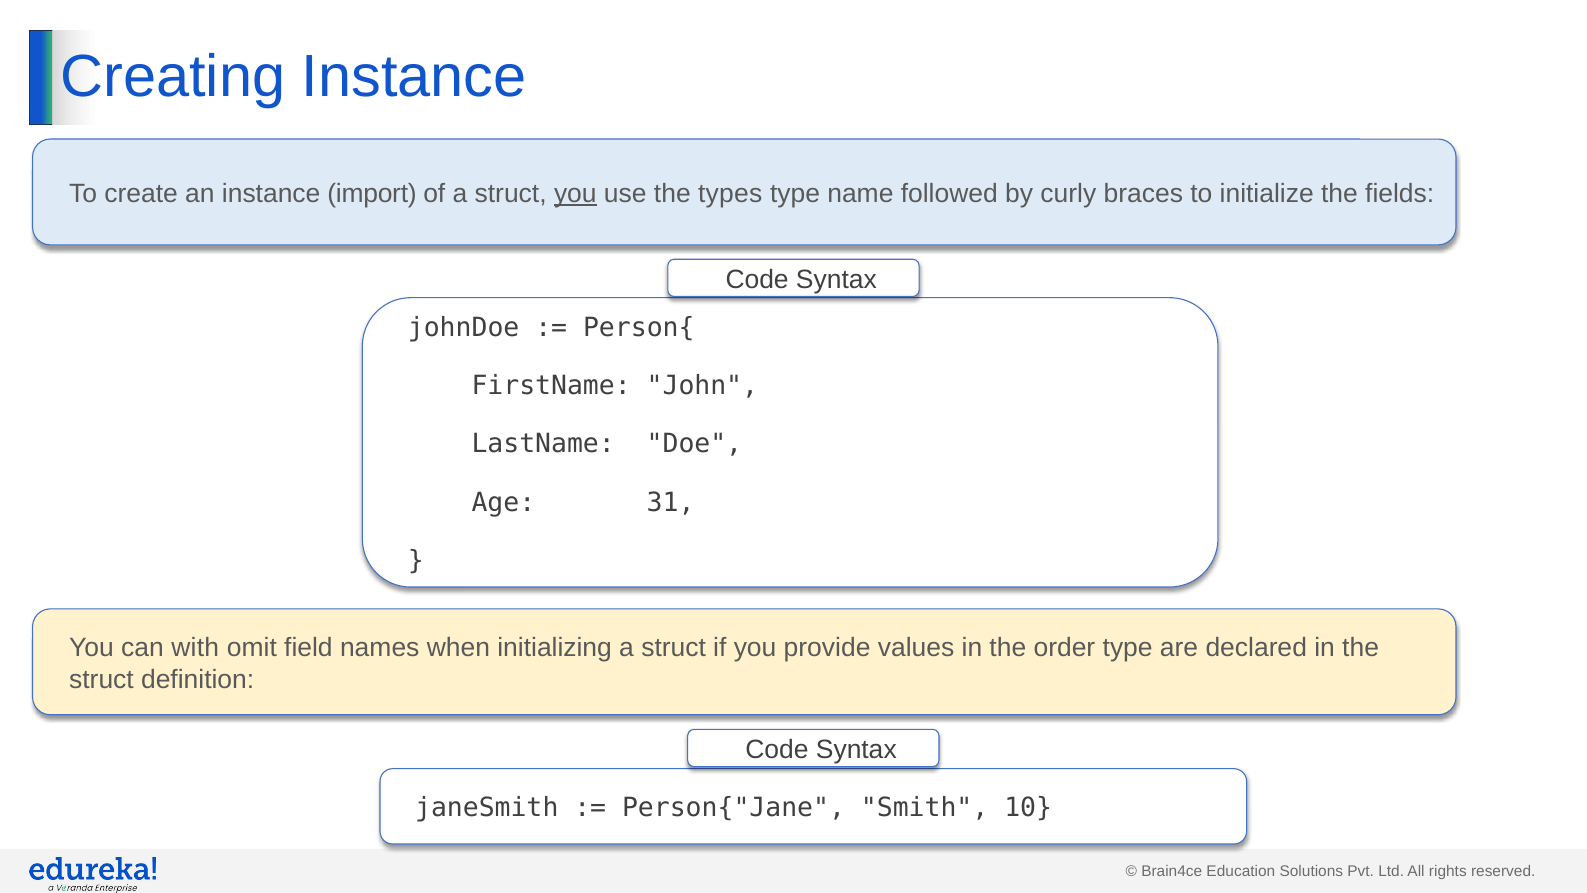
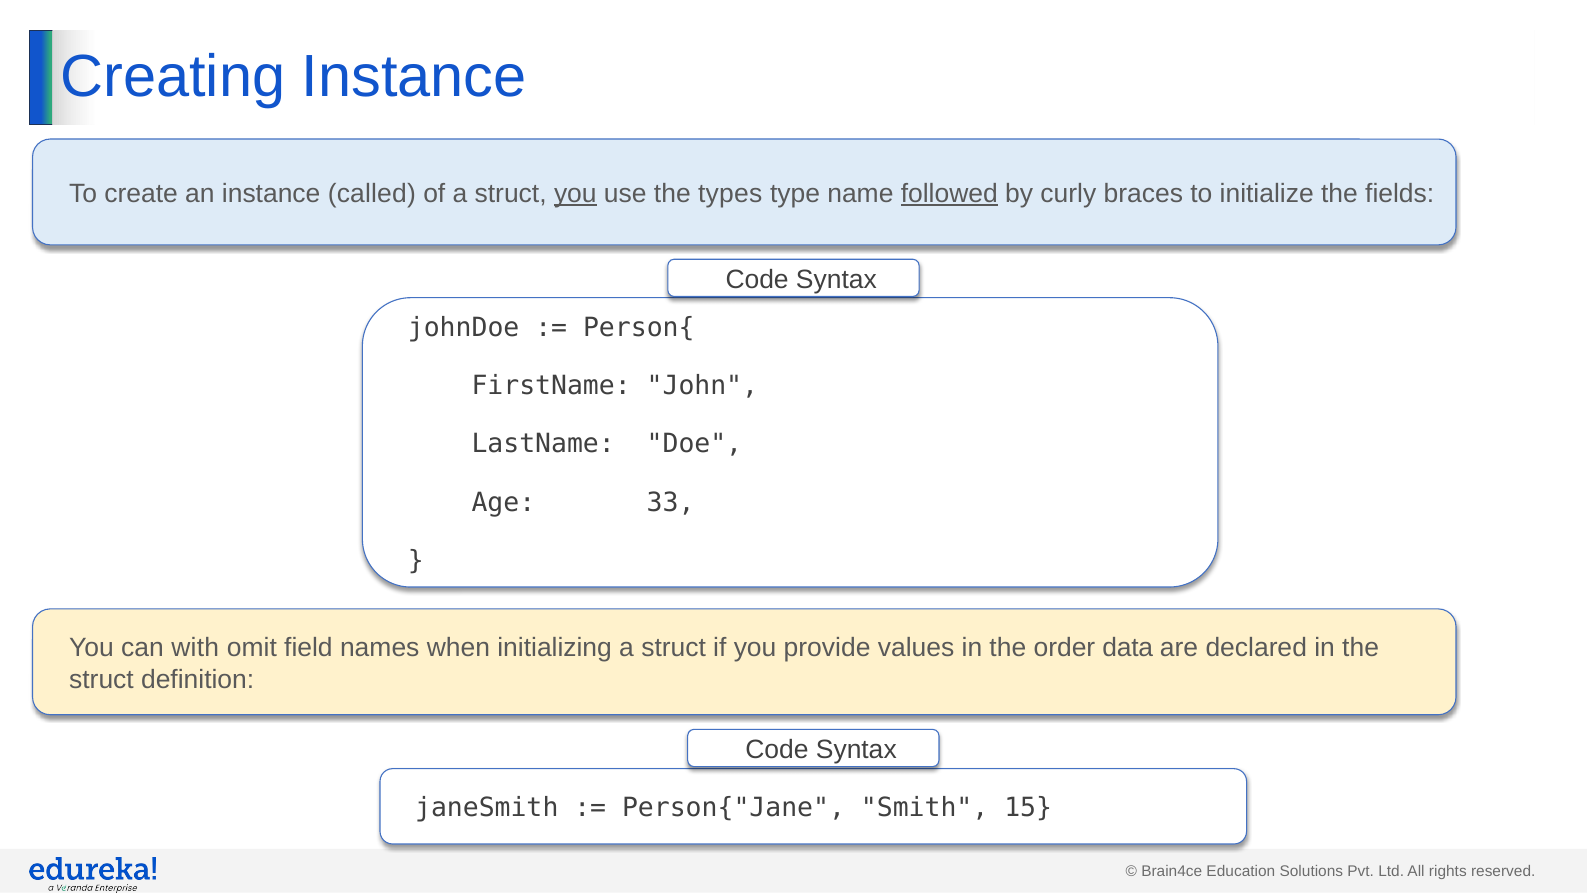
import: import -> called
followed underline: none -> present
31: 31 -> 33
order type: type -> data
10: 10 -> 15
